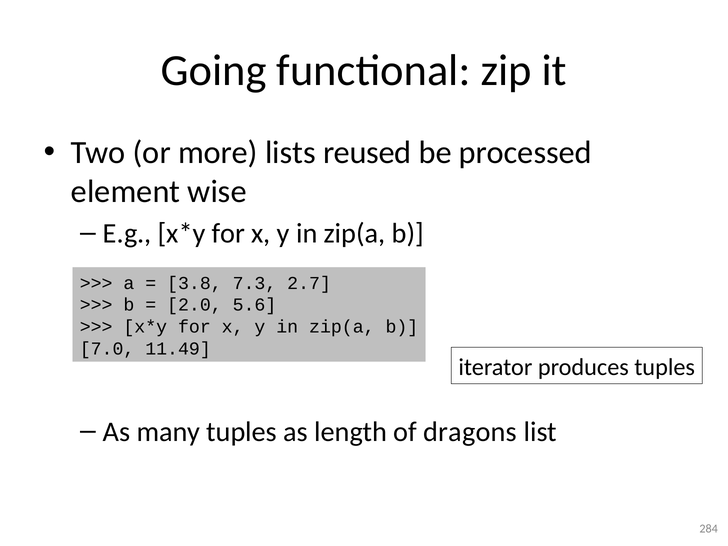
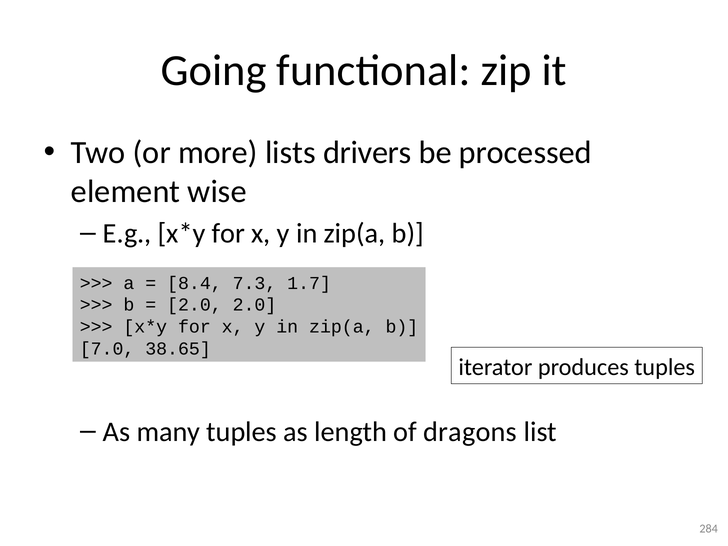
reused: reused -> drivers
3.8: 3.8 -> 8.4
2.7: 2.7 -> 1.7
2.0 5.6: 5.6 -> 2.0
11.49: 11.49 -> 38.65
